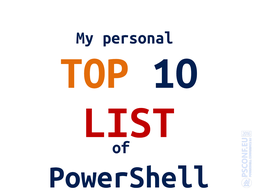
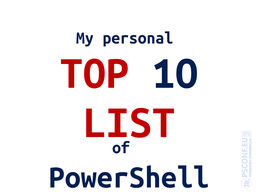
TOP colour: orange -> red
